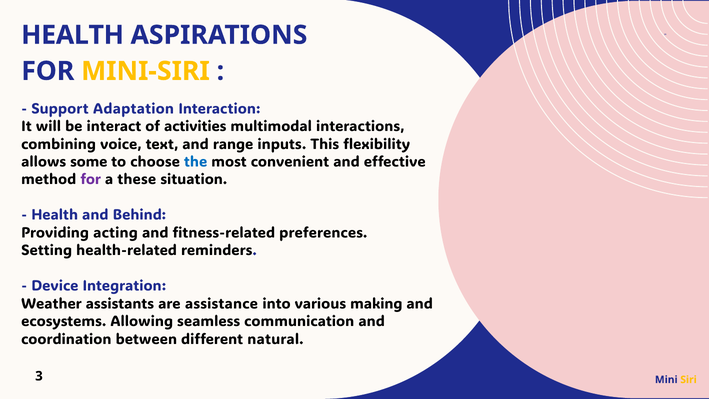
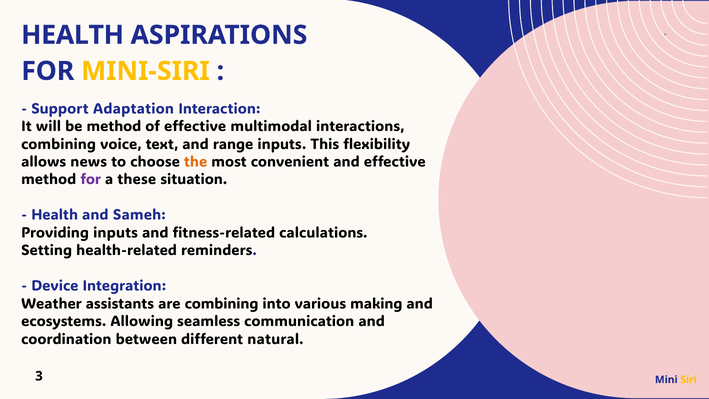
be interact: interact -> method
of activities: activities -> effective
some: some -> news
the colour: blue -> orange
Behind: Behind -> Sameh
Providing acting: acting -> inputs
preferences: preferences -> calculations
are assistance: assistance -> combining
